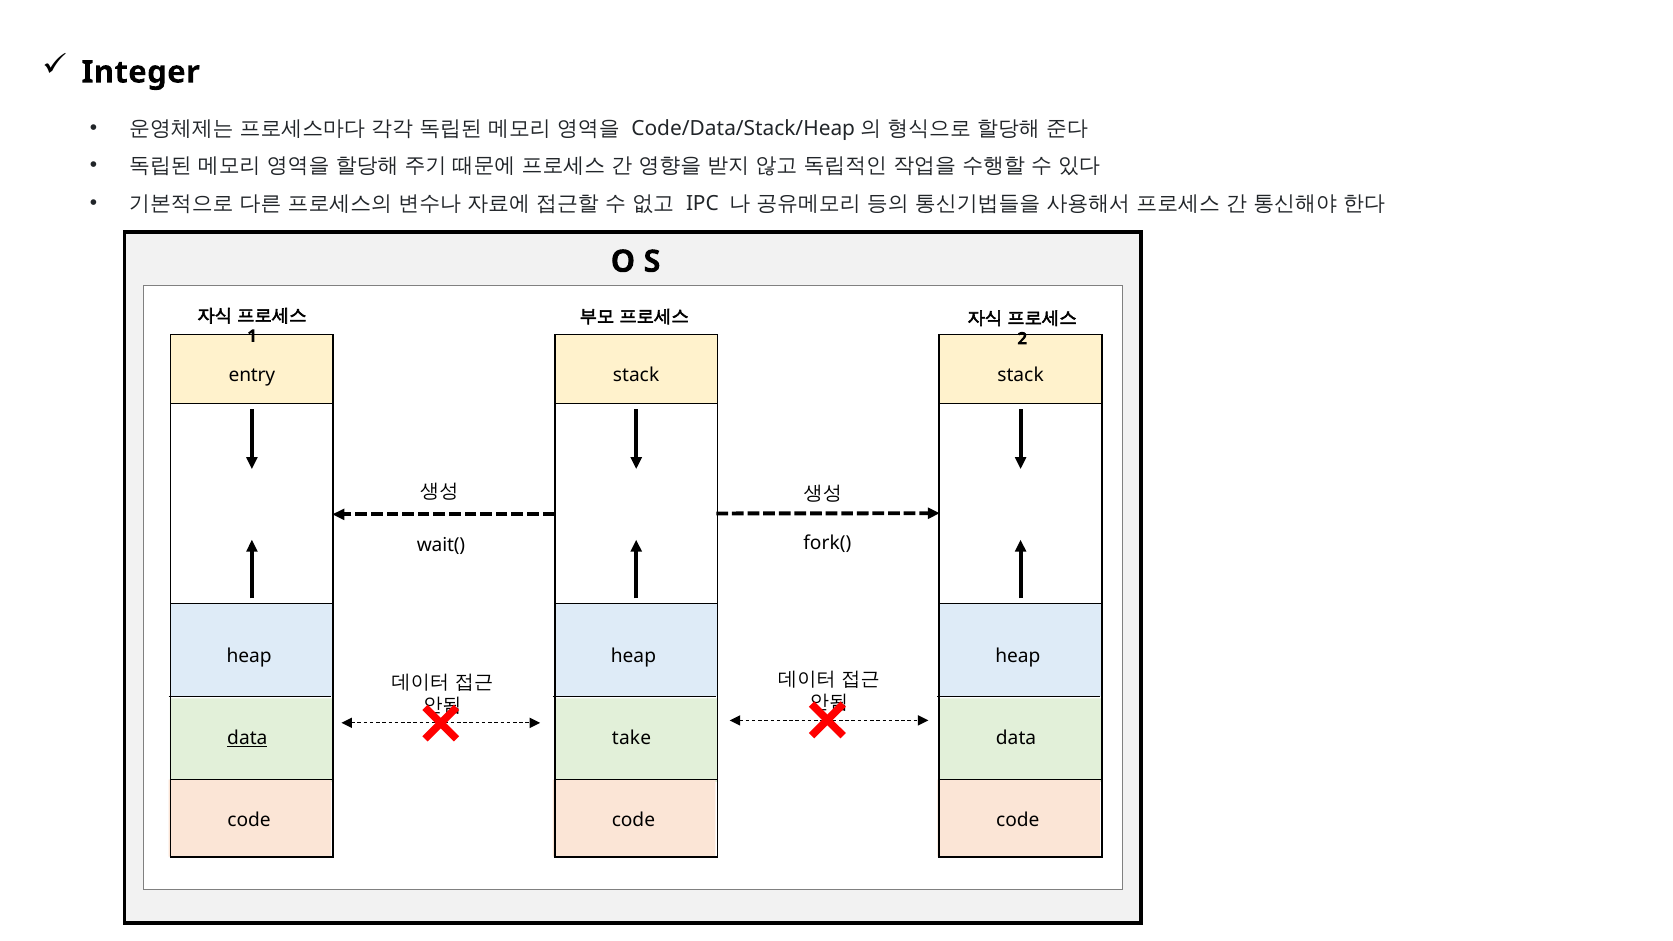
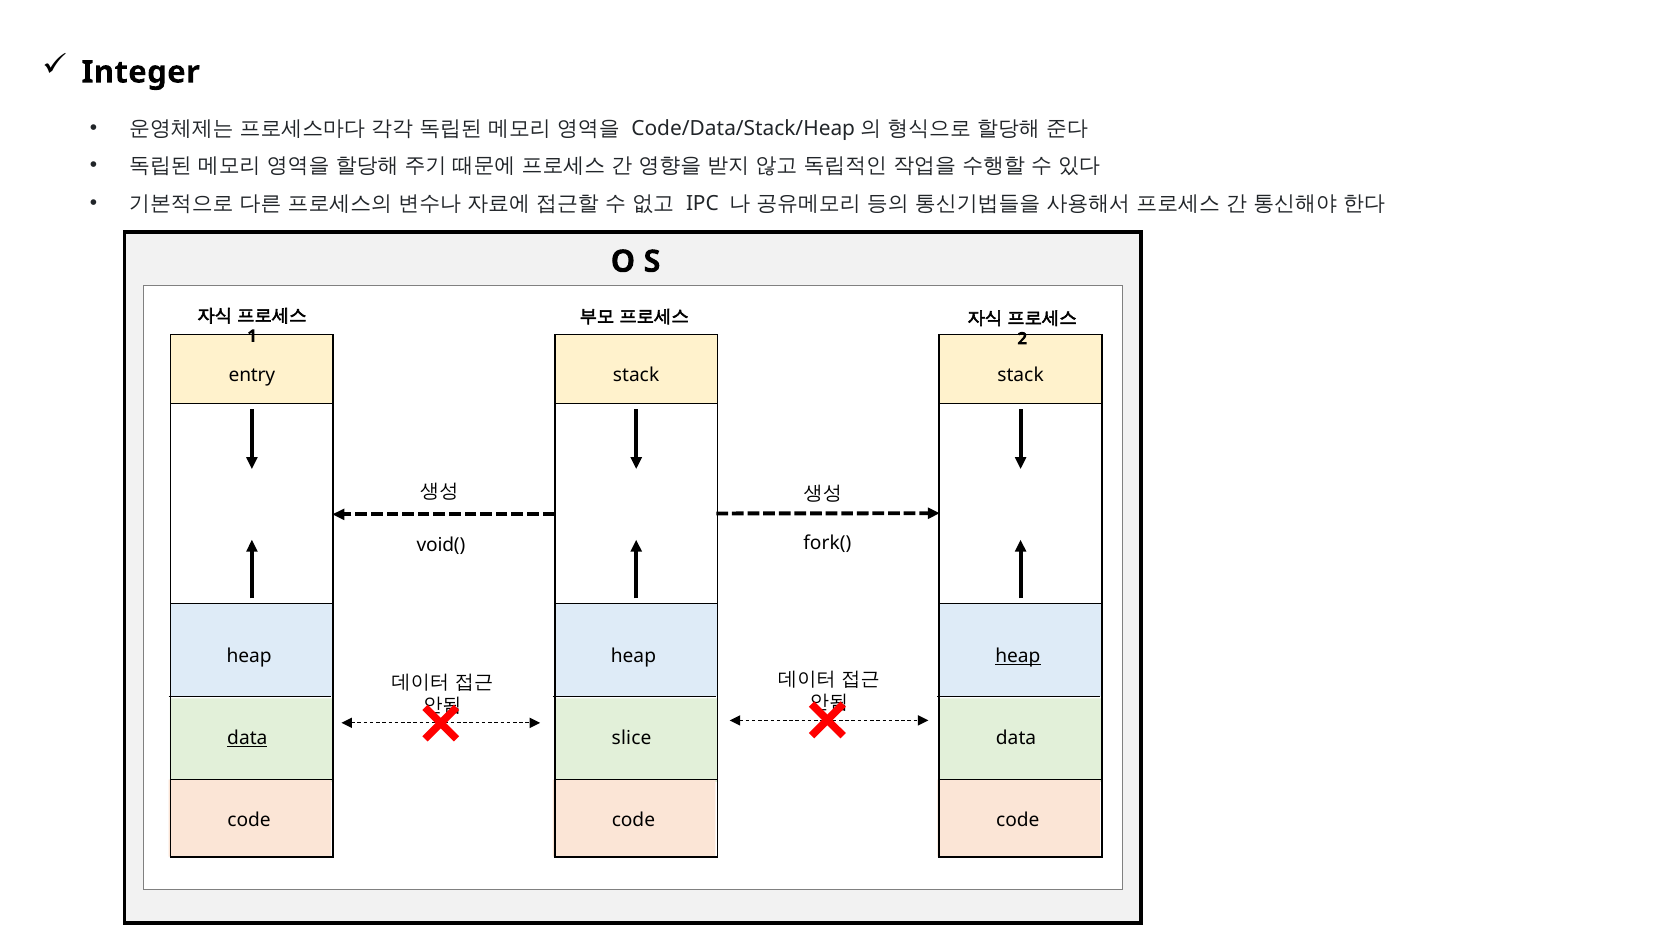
wait(: wait( -> void(
heap at (1018, 656) underline: none -> present
take: take -> slice
